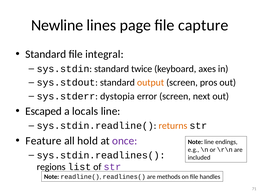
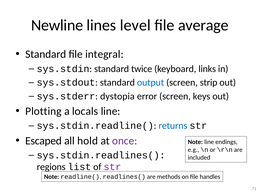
page: page -> level
capture: capture -> average
axes: axes -> links
output colour: orange -> blue
pros: pros -> strip
next: next -> keys
Escaped: Escaped -> Plotting
returns colour: orange -> blue
Feature: Feature -> Escaped
